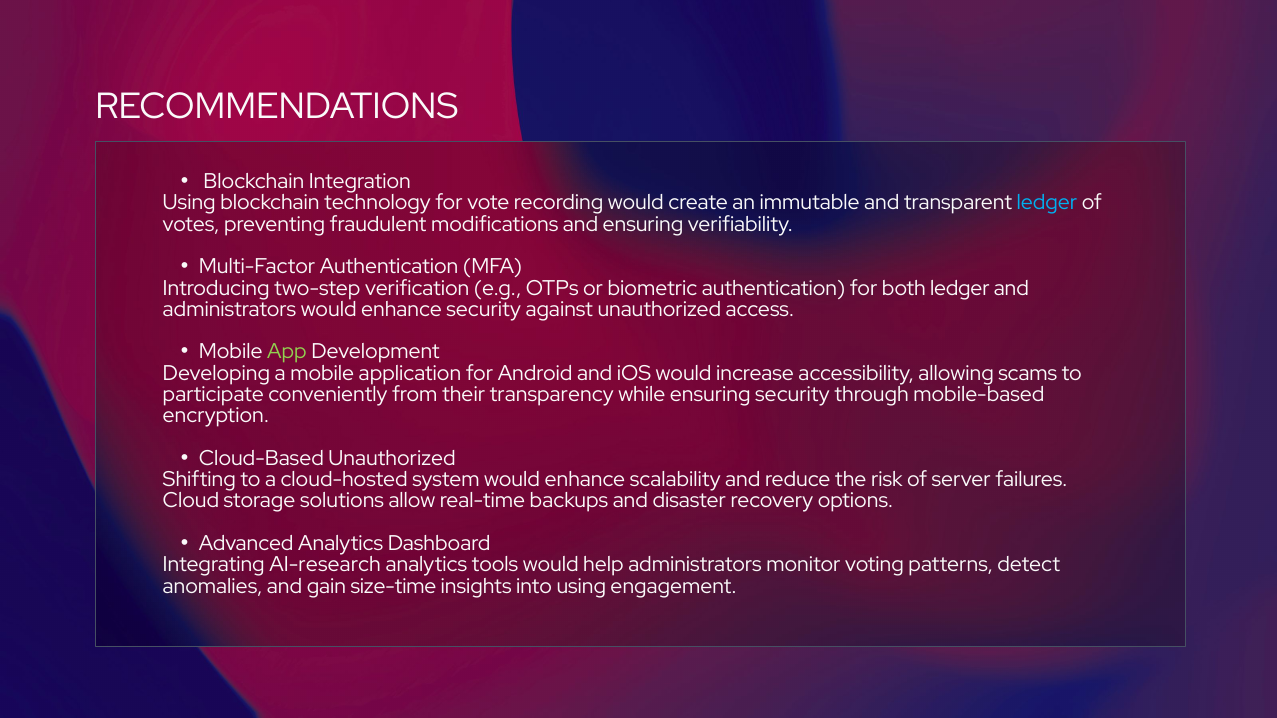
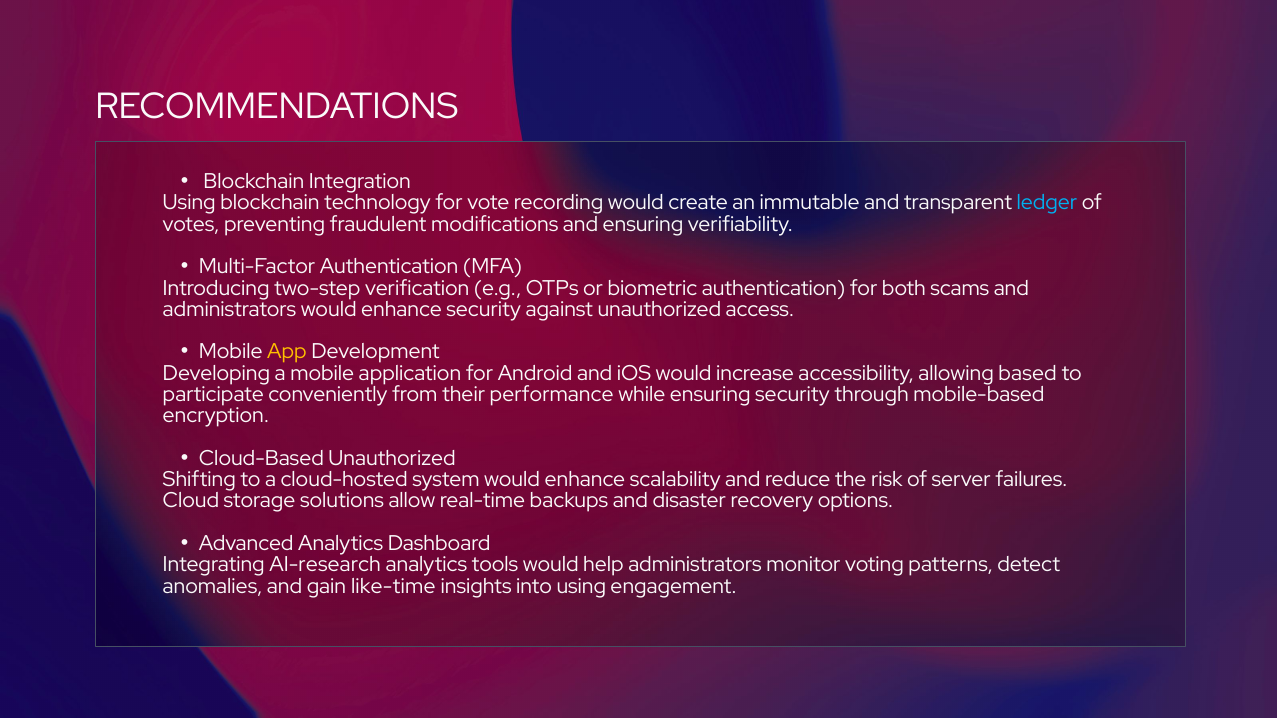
both ledger: ledger -> scams
App colour: light green -> yellow
scams: scams -> based
transparency: transparency -> performance
size-time: size-time -> like-time
